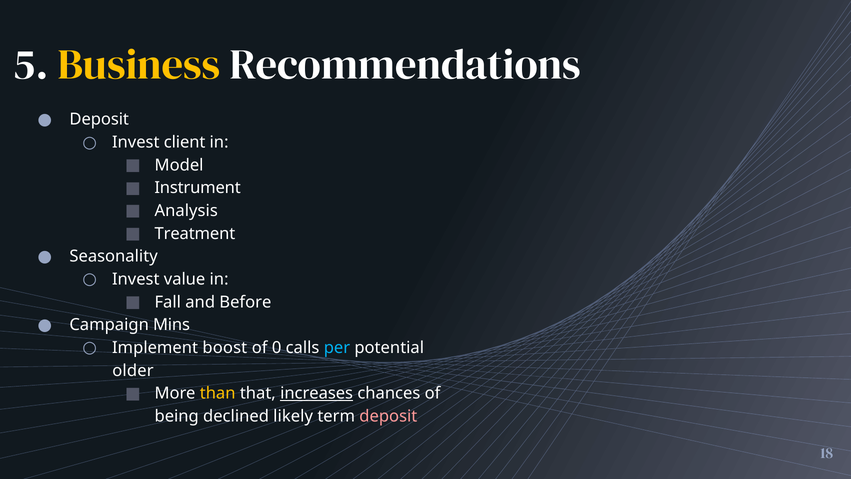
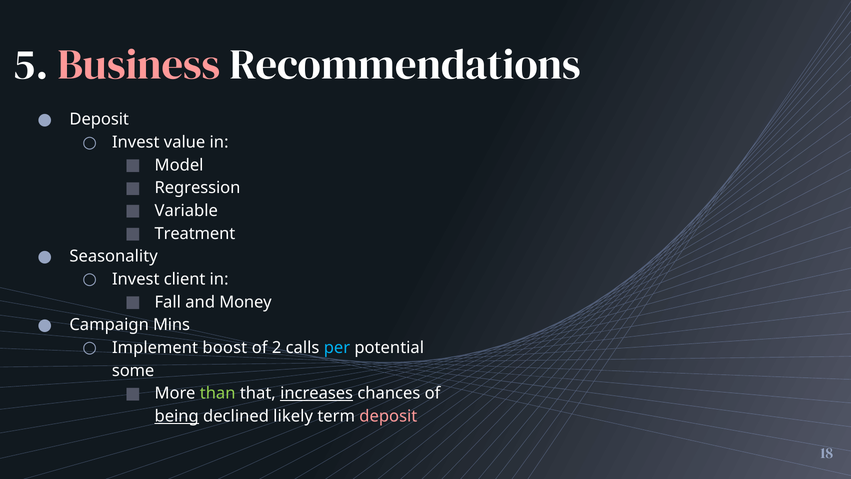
Business colour: yellow -> pink
client: client -> value
Instrument: Instrument -> Regression
Analysis: Analysis -> Variable
value: value -> client
Before: Before -> Money
0: 0 -> 2
older: older -> some
than colour: yellow -> light green
being underline: none -> present
